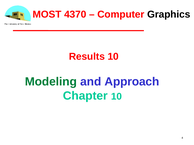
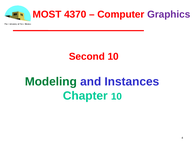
Graphics colour: black -> purple
Results: Results -> Second
Approach: Approach -> Instances
